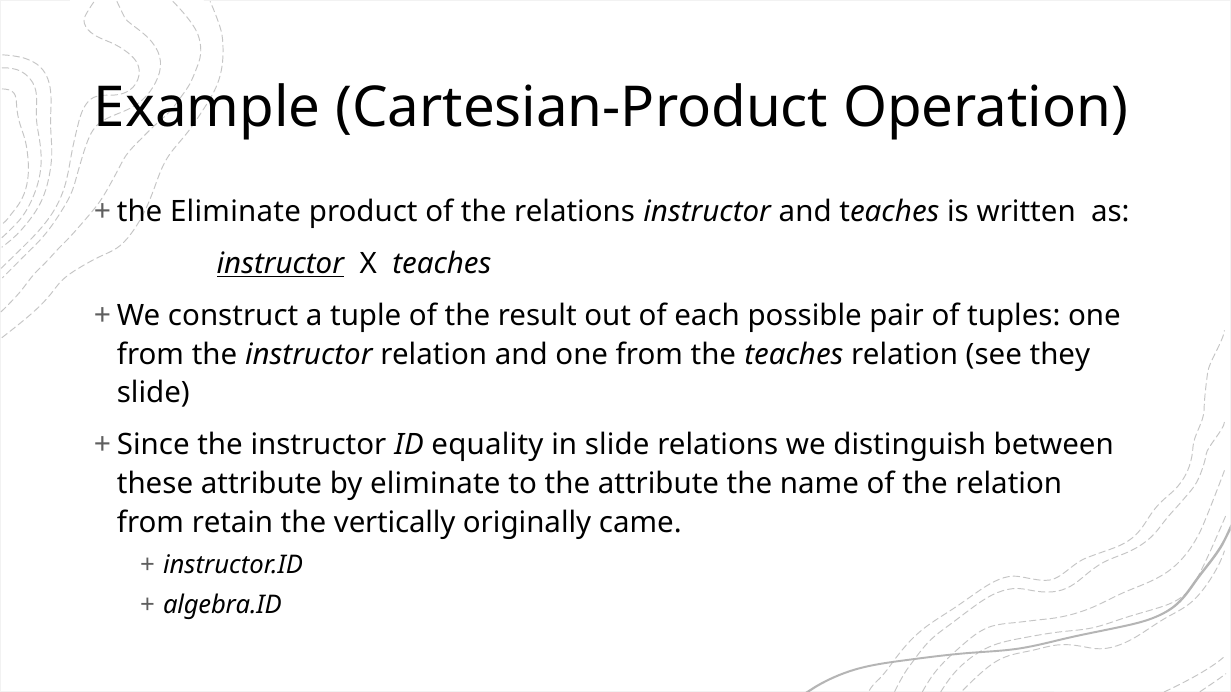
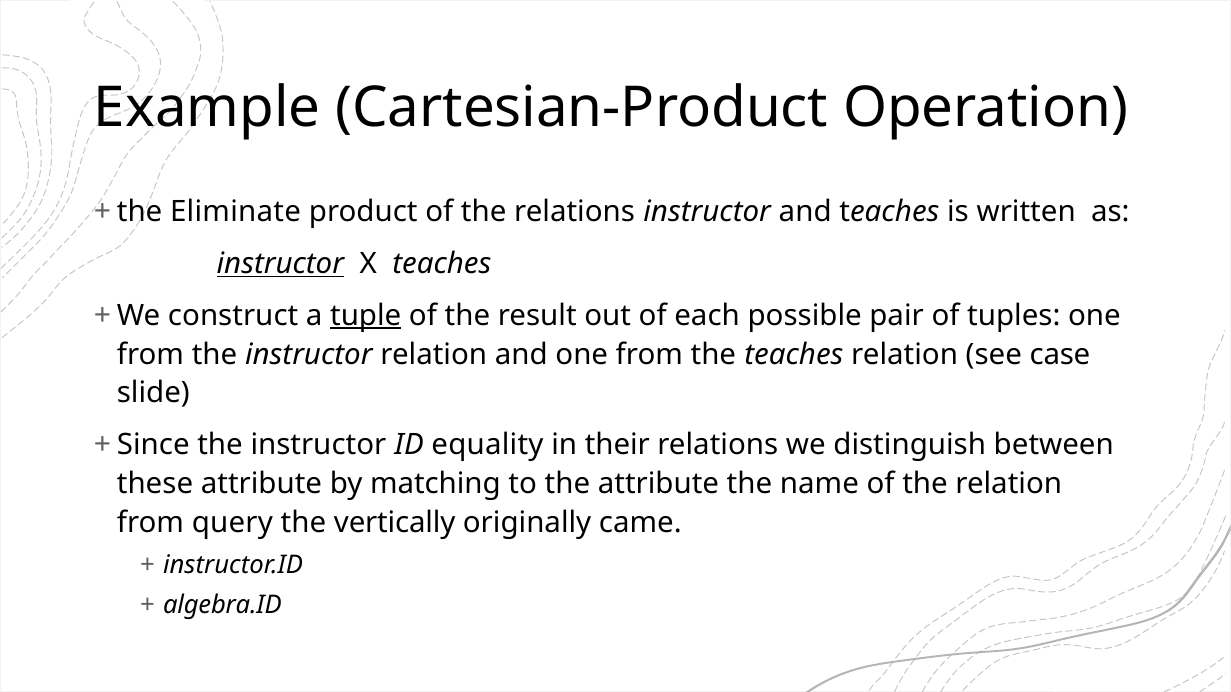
tuple underline: none -> present
they: they -> case
in slide: slide -> their
by eliminate: eliminate -> matching
retain: retain -> query
